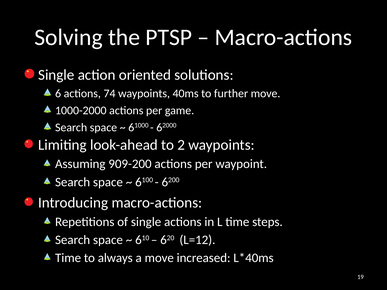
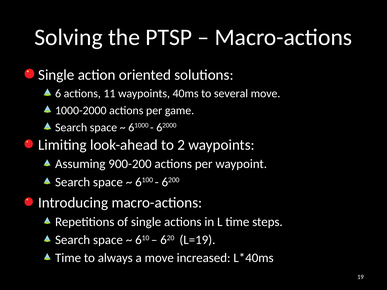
74: 74 -> 11
further: further -> several
909-200: 909-200 -> 900-200
L=12: L=12 -> L=19
